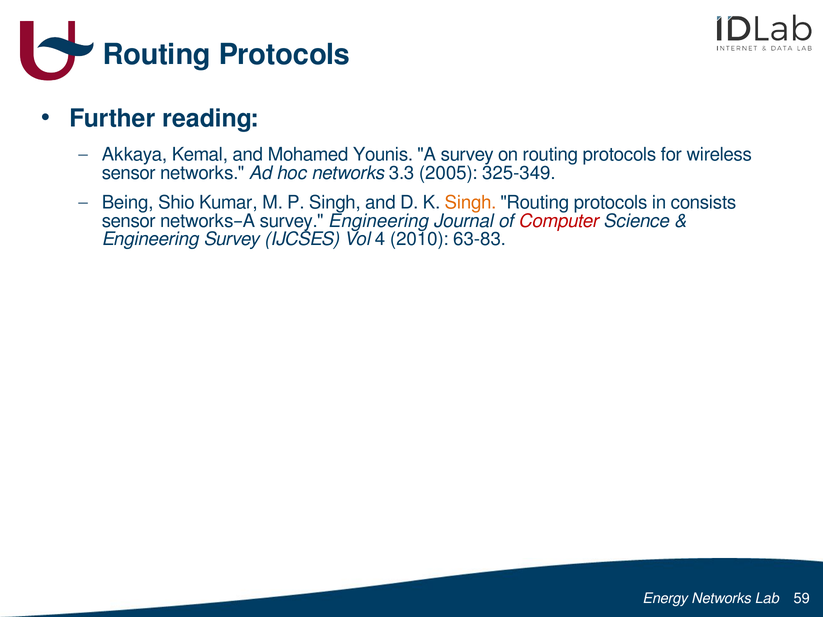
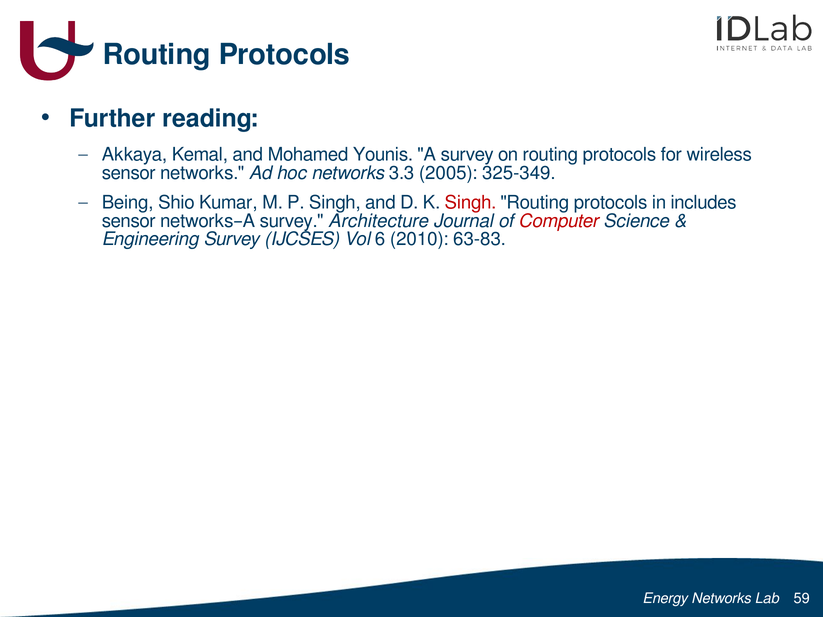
Singh at (470, 203) colour: orange -> red
consists: consists -> includes
survey Engineering: Engineering -> Architecture
4: 4 -> 6
